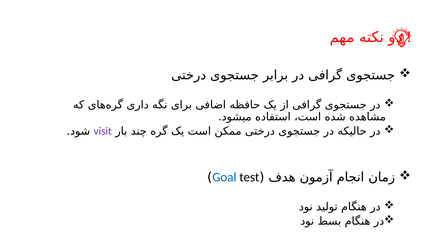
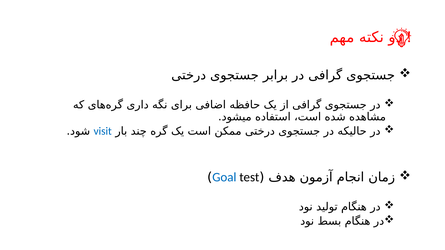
visit colour: purple -> blue
